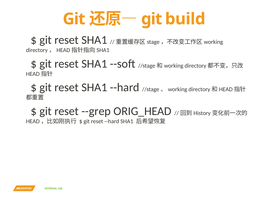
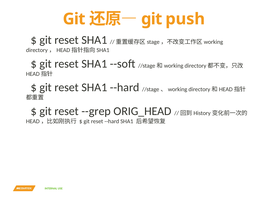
build: build -> push
